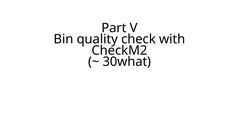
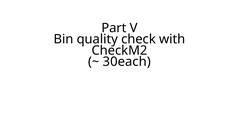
30what: 30what -> 30each
